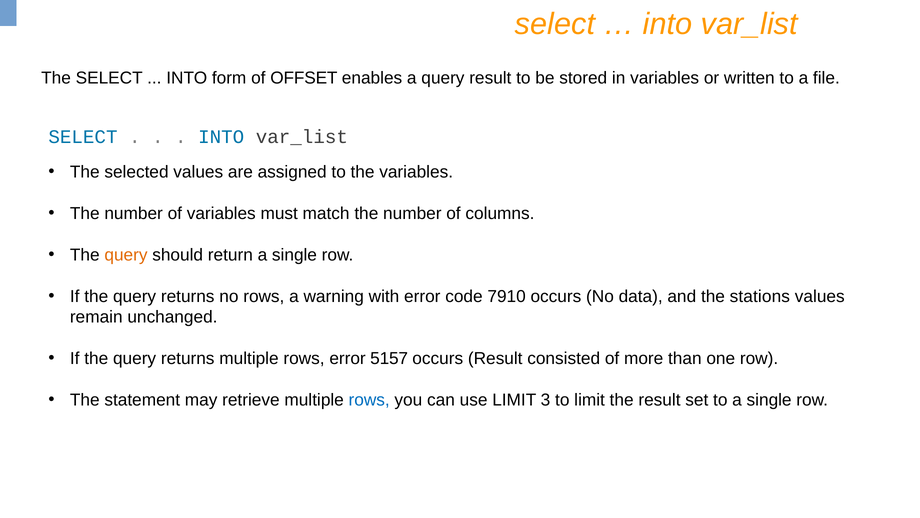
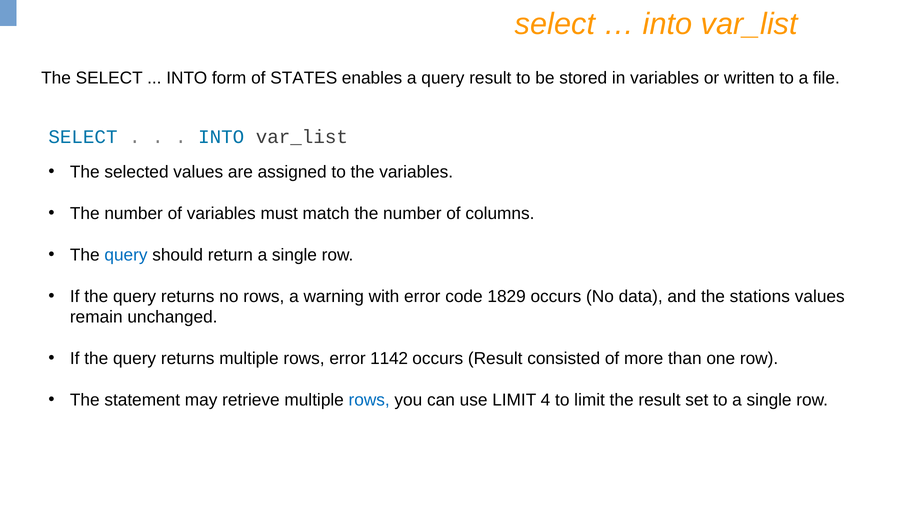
OFFSET: OFFSET -> STATES
query at (126, 255) colour: orange -> blue
7910: 7910 -> 1829
5157: 5157 -> 1142
3: 3 -> 4
